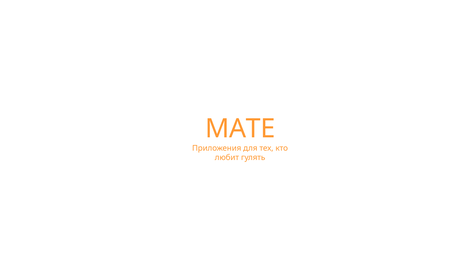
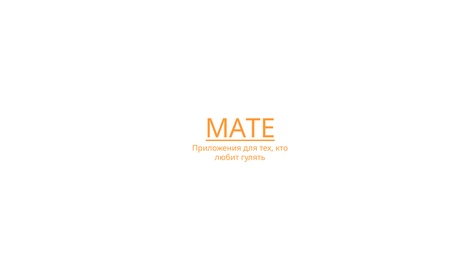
MATE underline: none -> present
